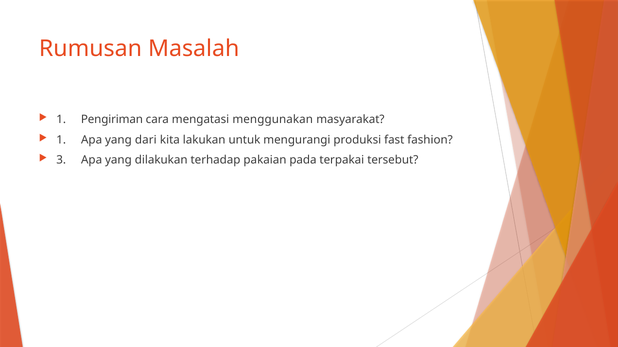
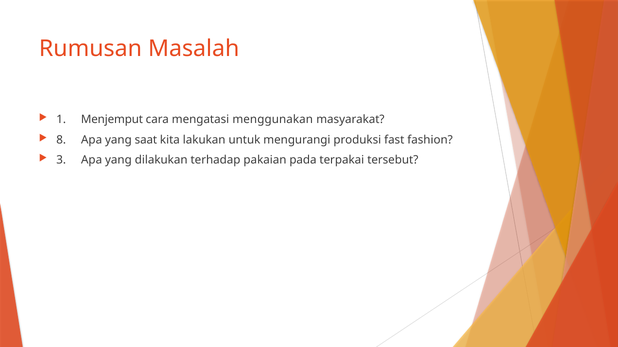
Pengiriman: Pengiriman -> Menjemput
1 at (61, 140): 1 -> 8
dari: dari -> saat
